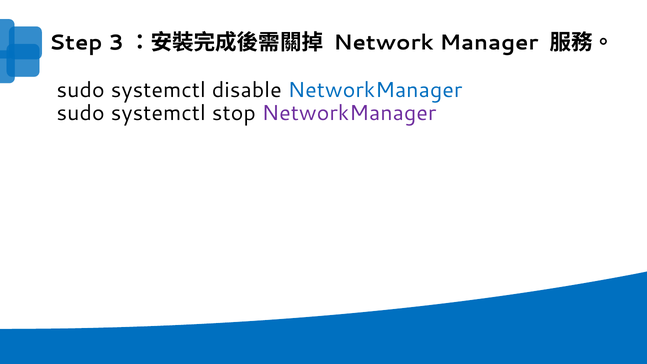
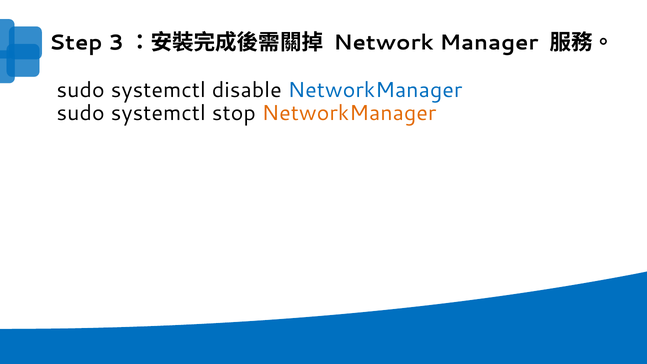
NetworkManager at (349, 113) colour: purple -> orange
